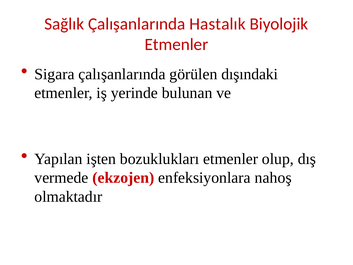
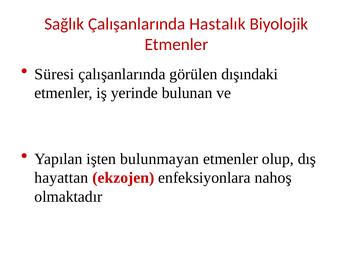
Sigara: Sigara -> Süresi
bozuklukları: bozuklukları -> bulunmayan
vermede: vermede -> hayattan
